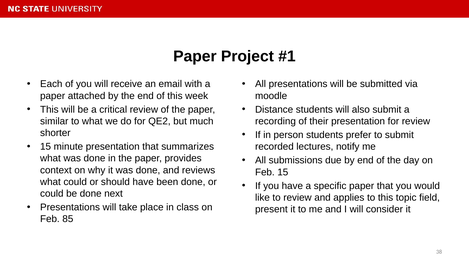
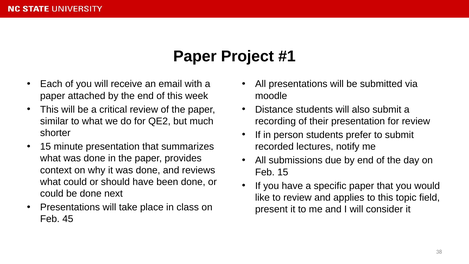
85: 85 -> 45
